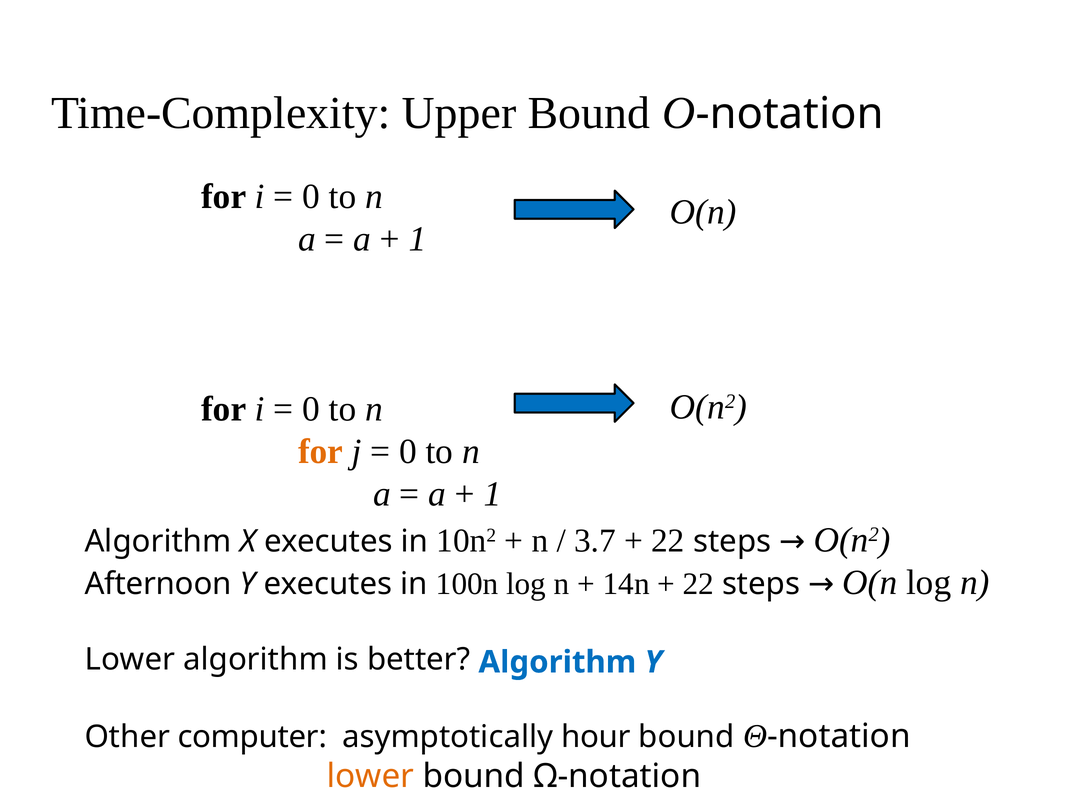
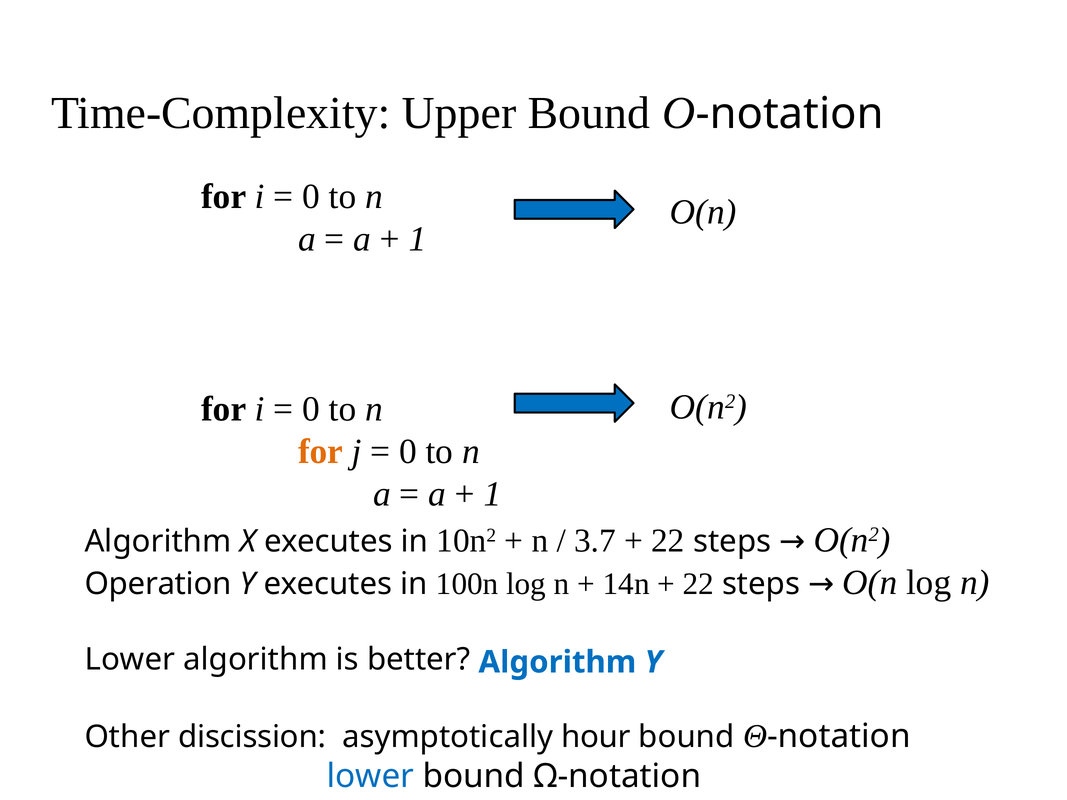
Afternoon: Afternoon -> Operation
computer: computer -> discission
lower at (370, 776) colour: orange -> blue
